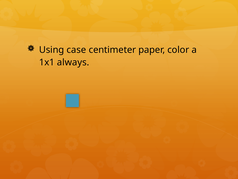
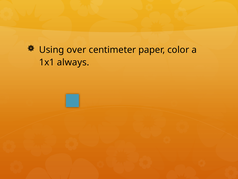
case: case -> over
